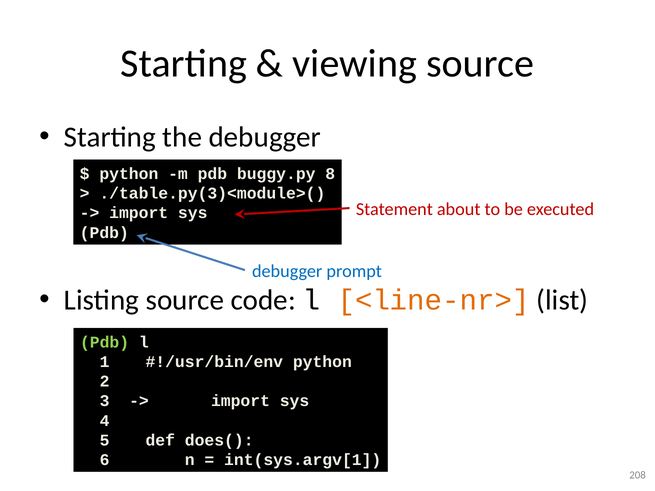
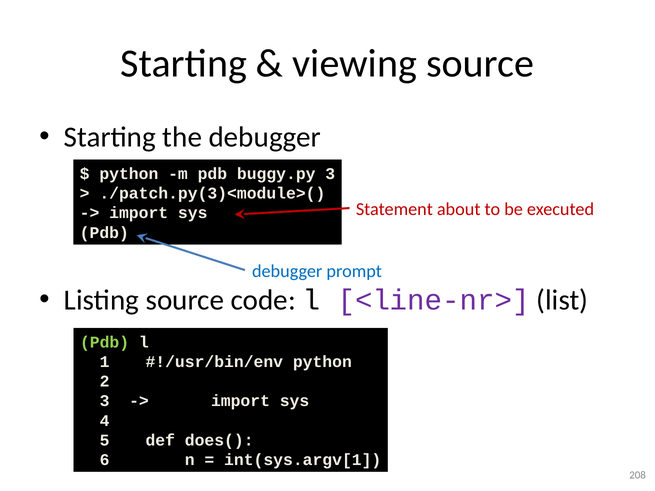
buggy.py 8: 8 -> 3
./table.py(3)<module>(: ./table.py(3)<module>( -> ./patch.py(3)<module>(
<line-nr> colour: orange -> purple
